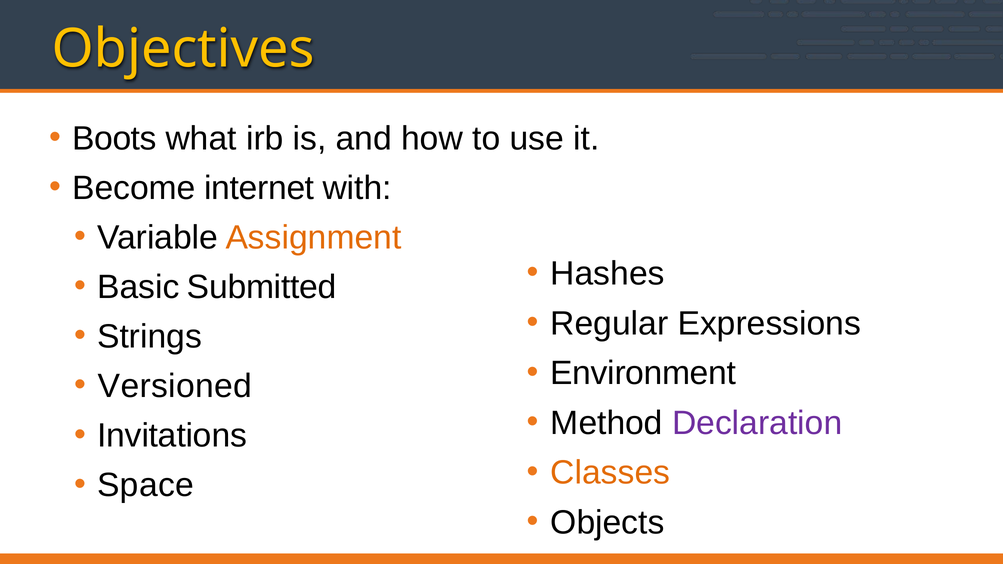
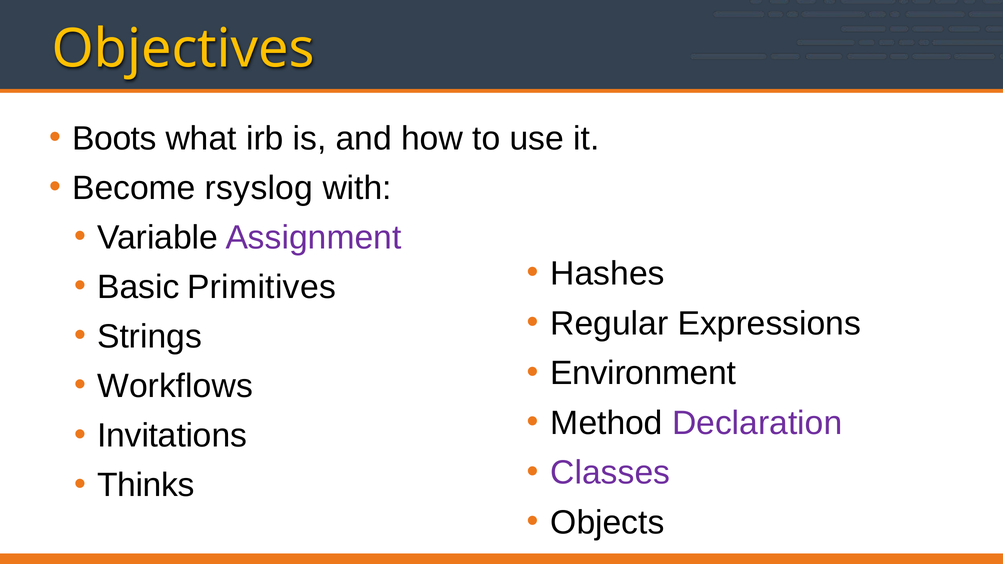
internet: internet -> rsyslog
Assignment colour: orange -> purple
Submitted: Submitted -> Primitives
Versioned: Versioned -> Workflows
Classes colour: orange -> purple
Space: Space -> Thinks
